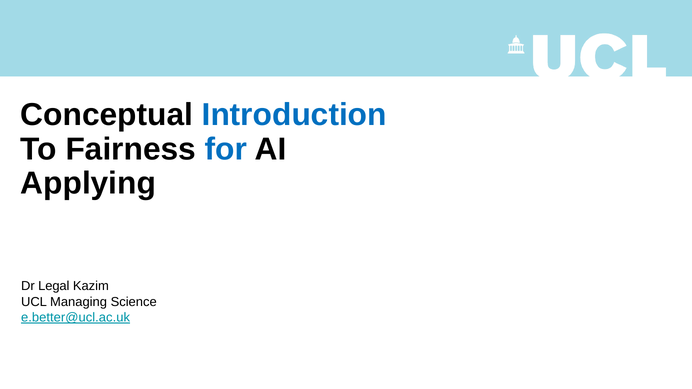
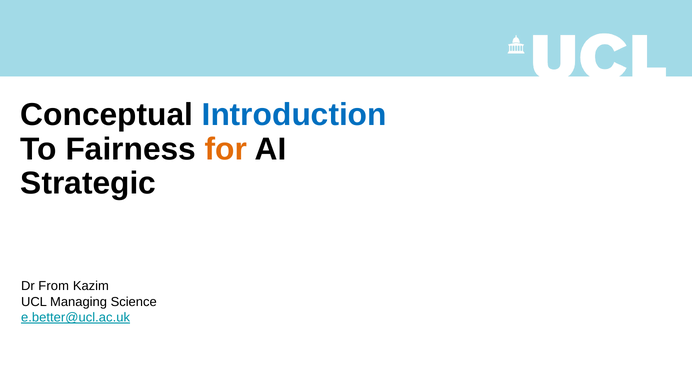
for colour: blue -> orange
Applying: Applying -> Strategic
Legal: Legal -> From
